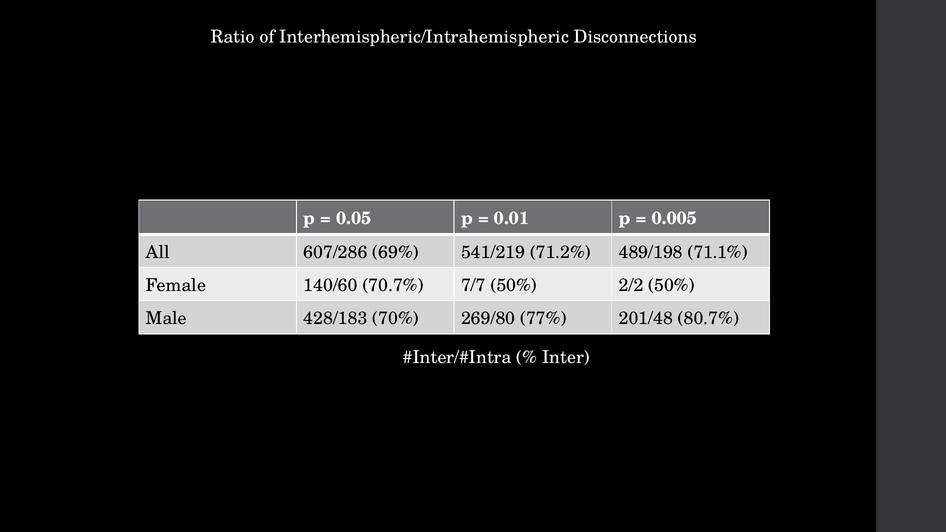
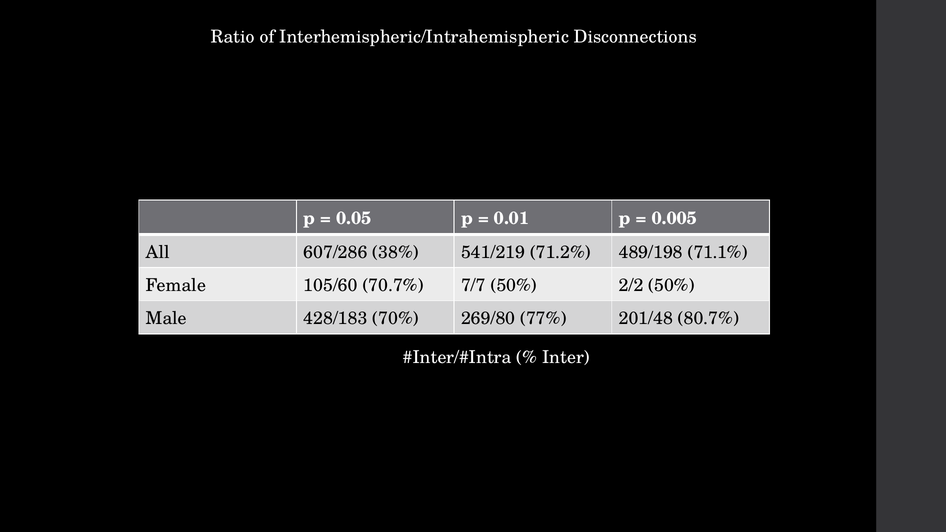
69%: 69% -> 38%
140/60: 140/60 -> 105/60
